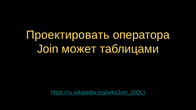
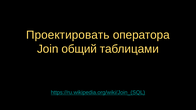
может: может -> общий
